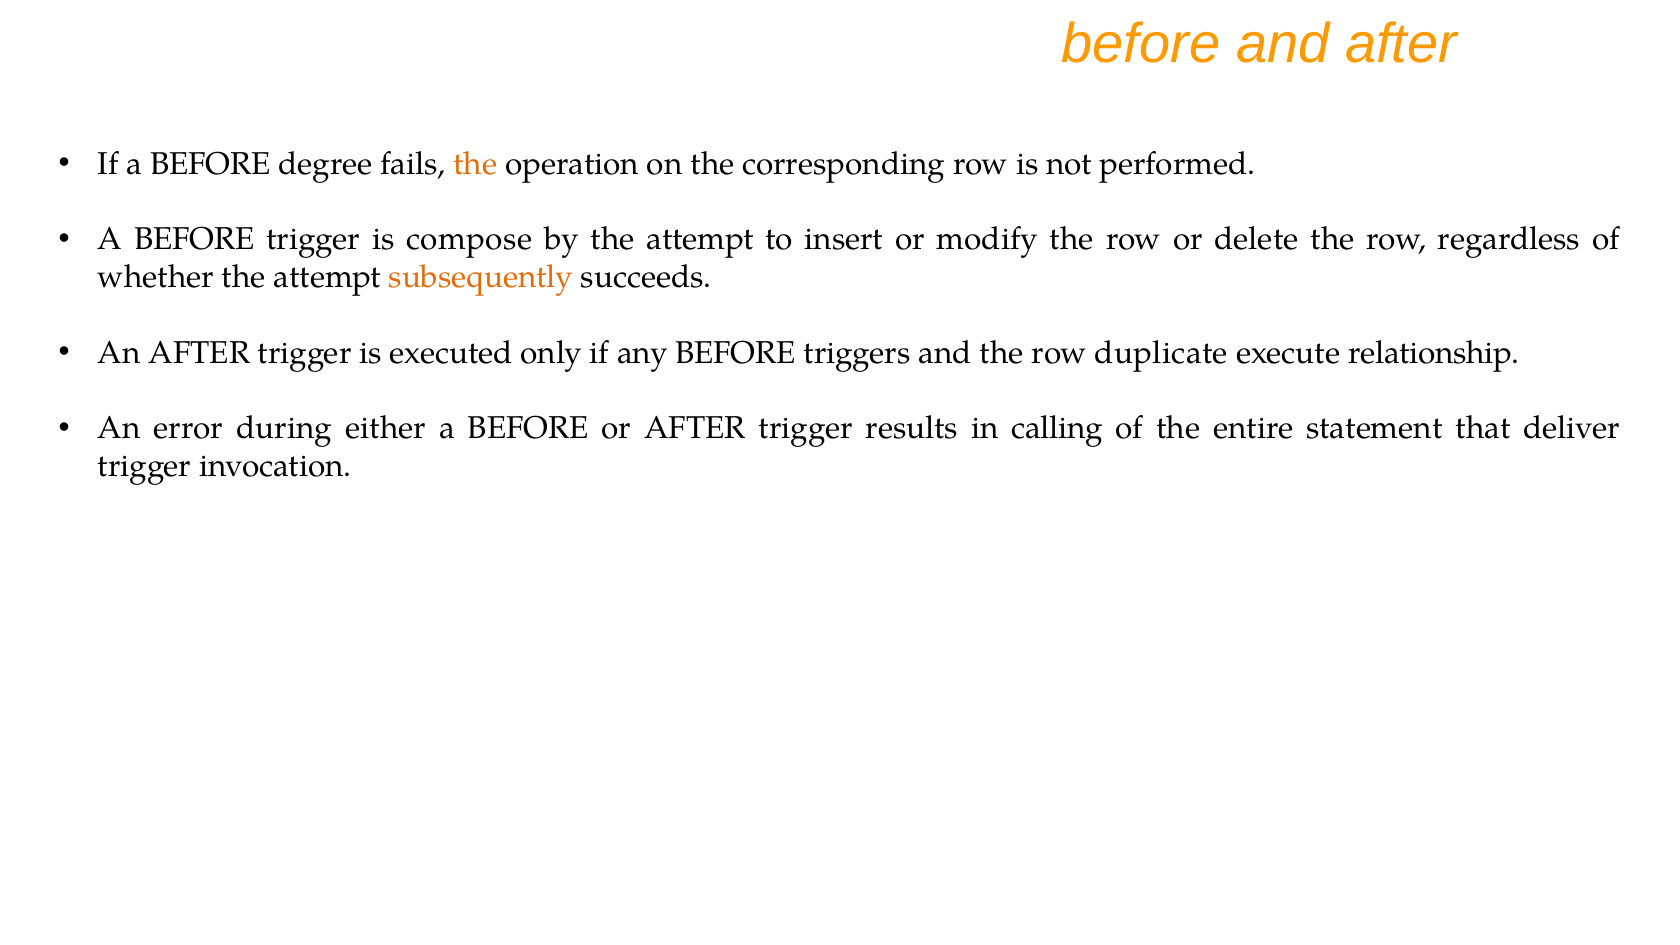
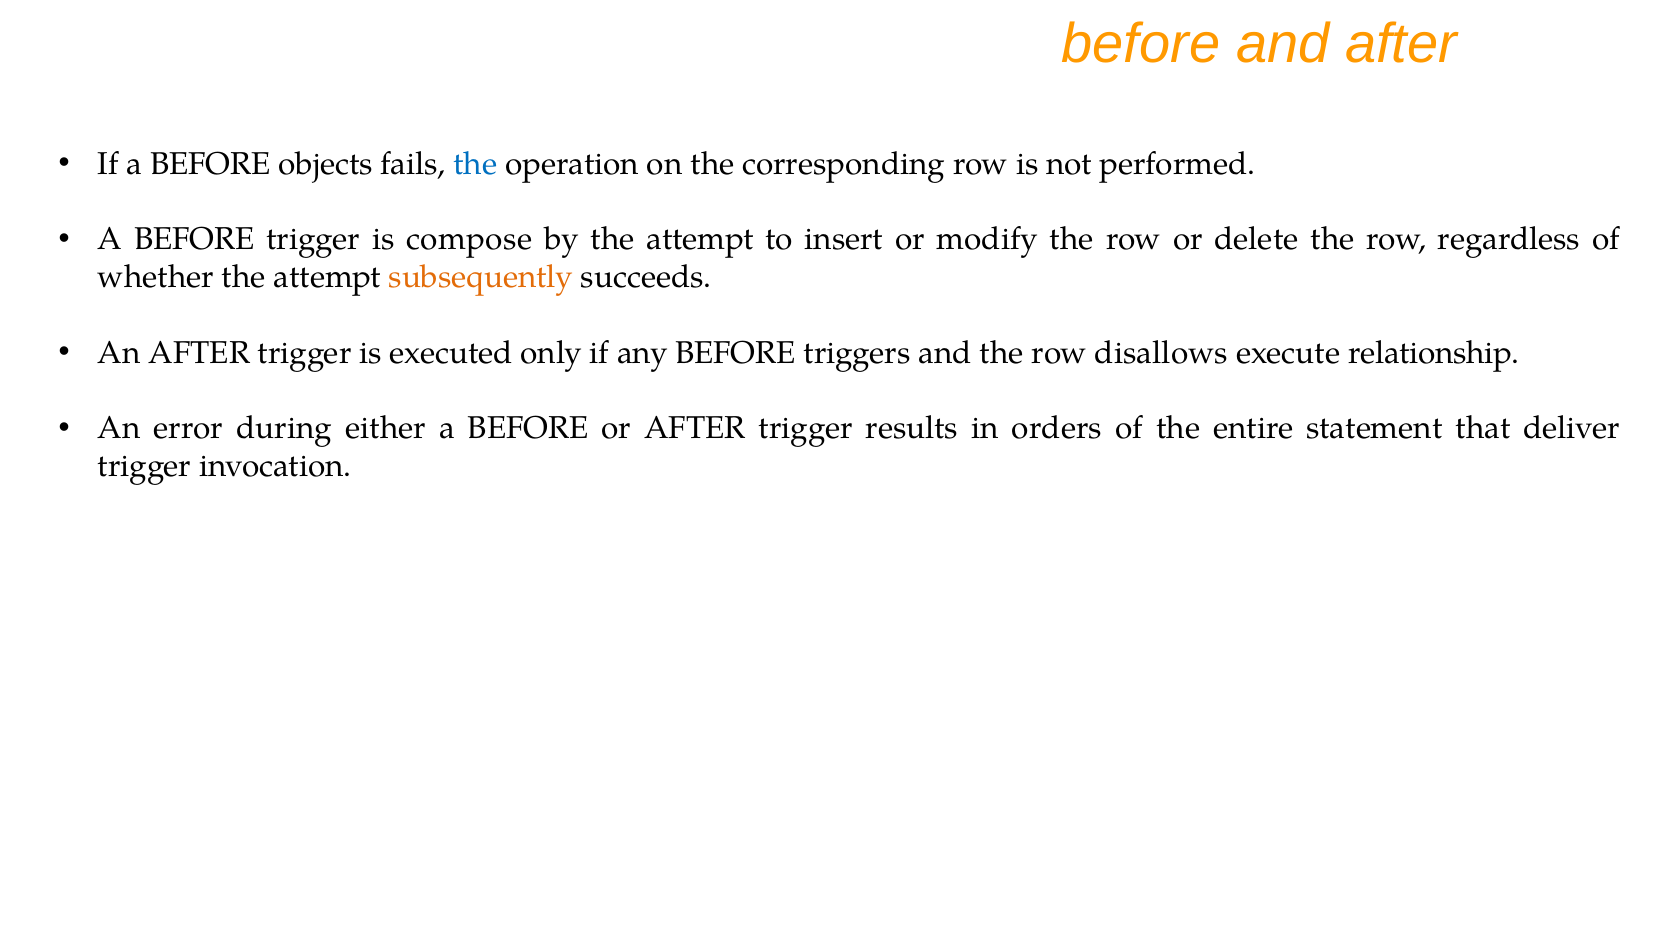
degree: degree -> objects
the at (475, 164) colour: orange -> blue
duplicate: duplicate -> disallows
calling: calling -> orders
